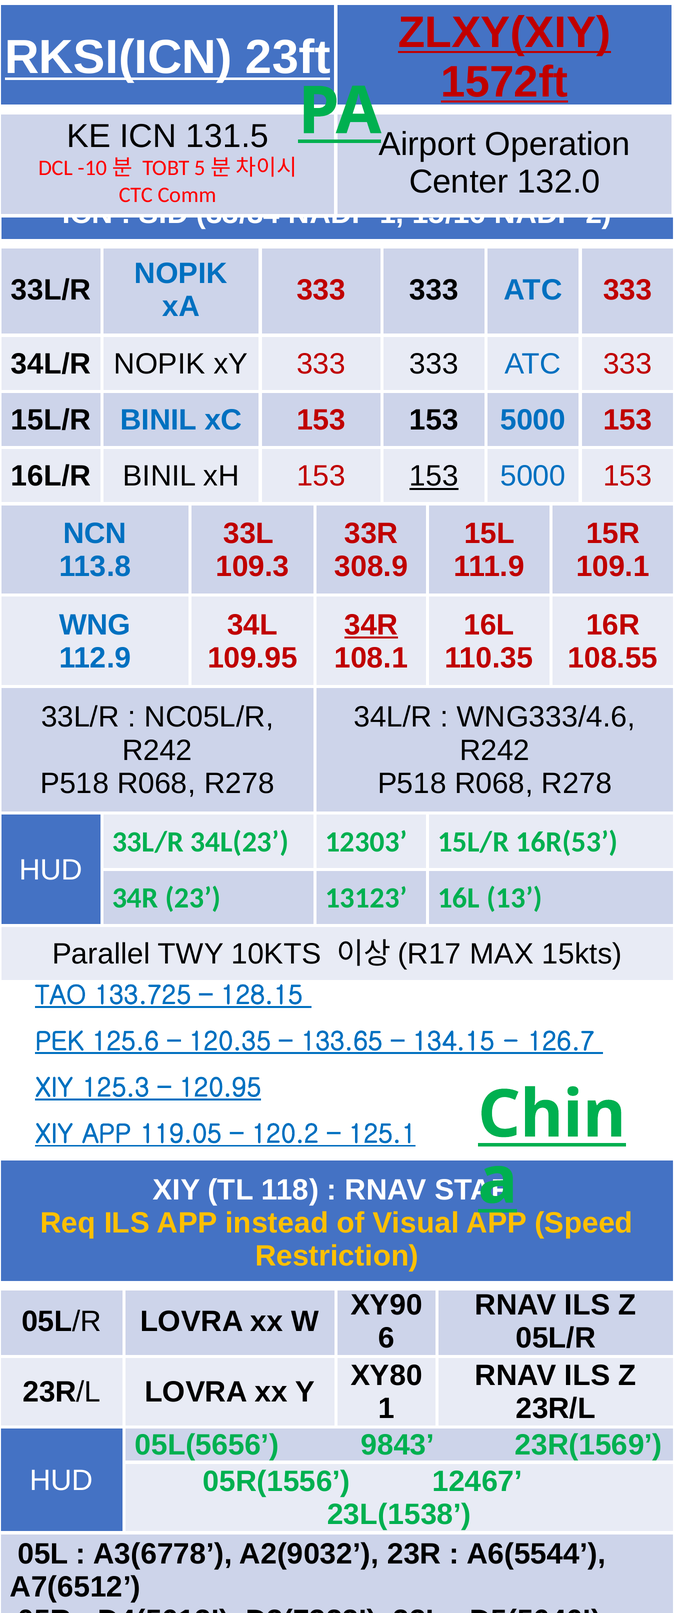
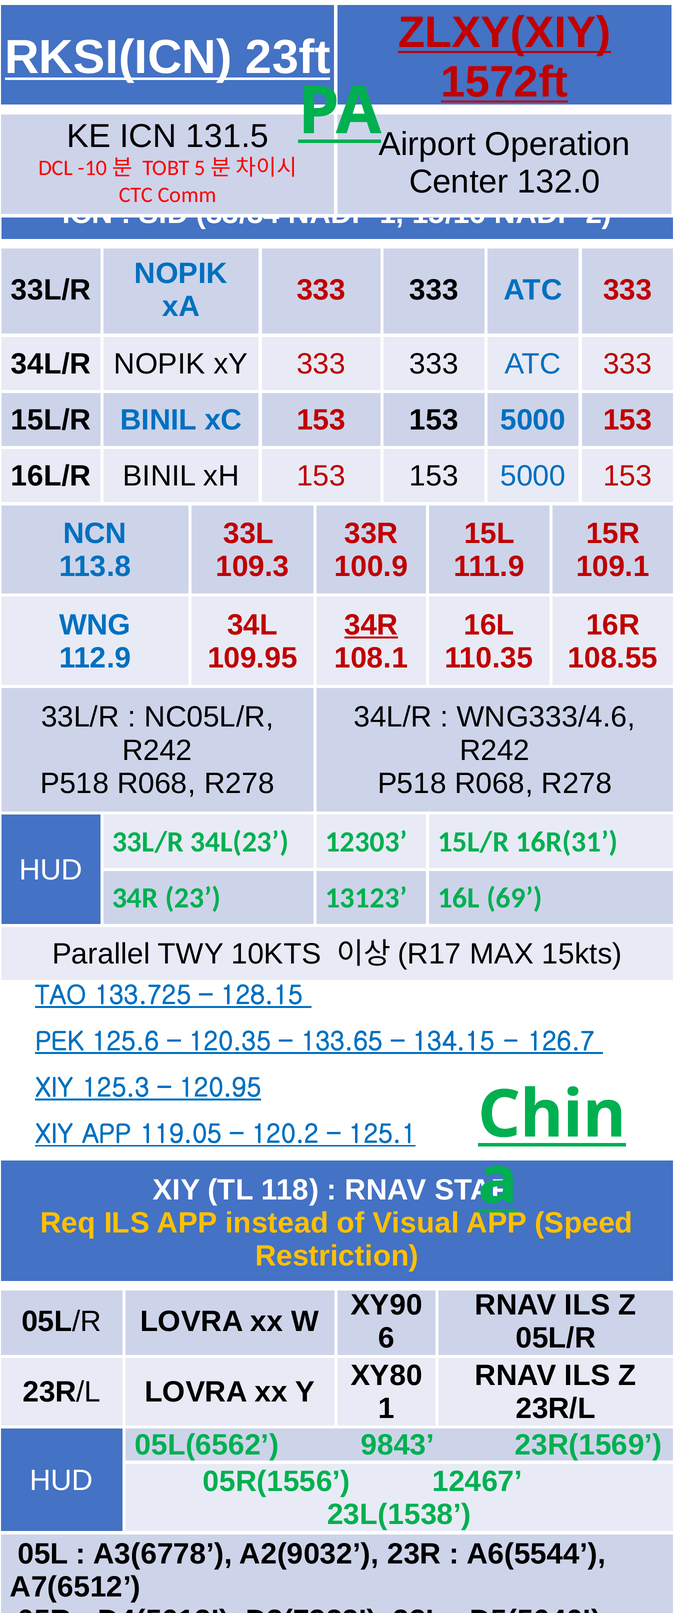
153 at (434, 476) underline: present -> none
308.9: 308.9 -> 100.9
16R(53: 16R(53 -> 16R(31
13: 13 -> 69
05L(5656: 05L(5656 -> 05L(6562
